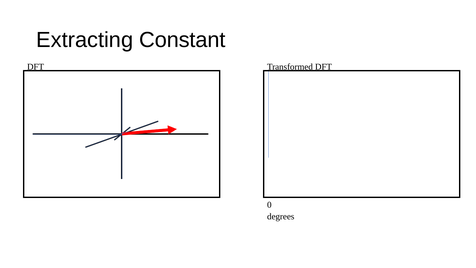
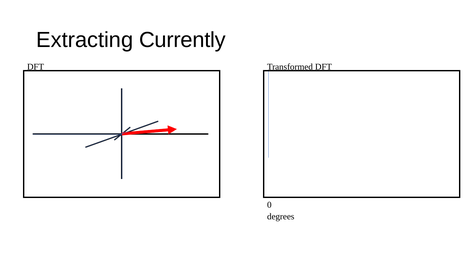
Constant: Constant -> Currently
